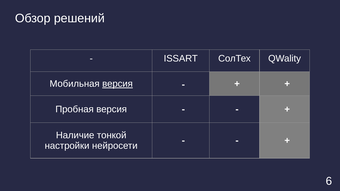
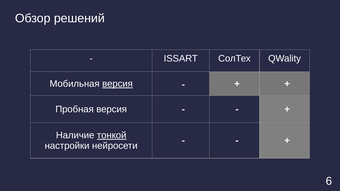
тонкой underline: none -> present
